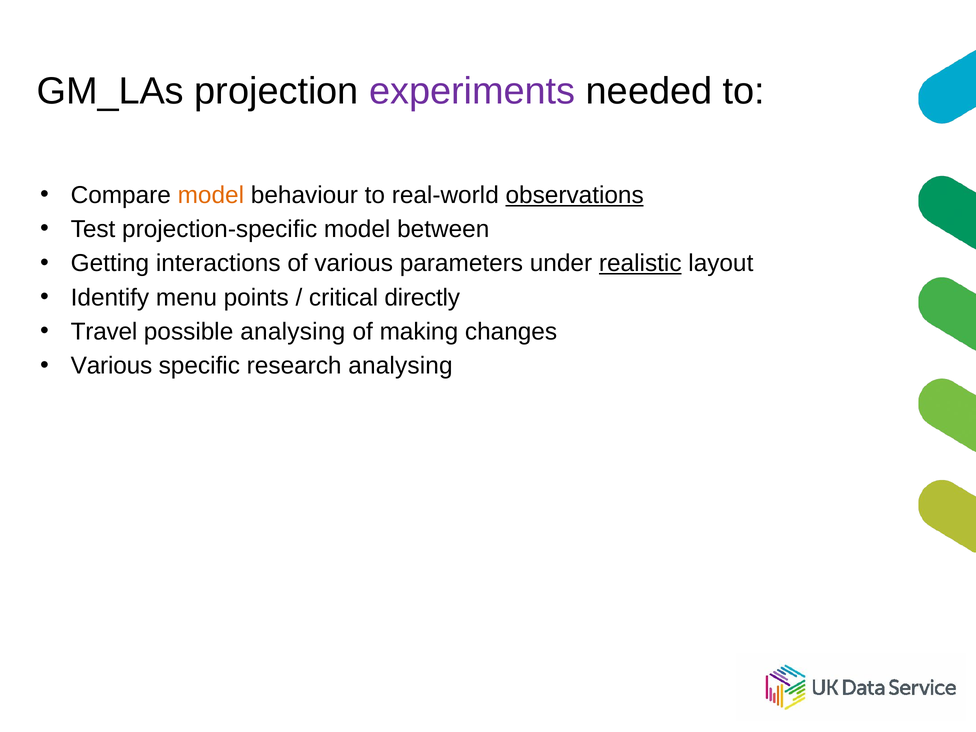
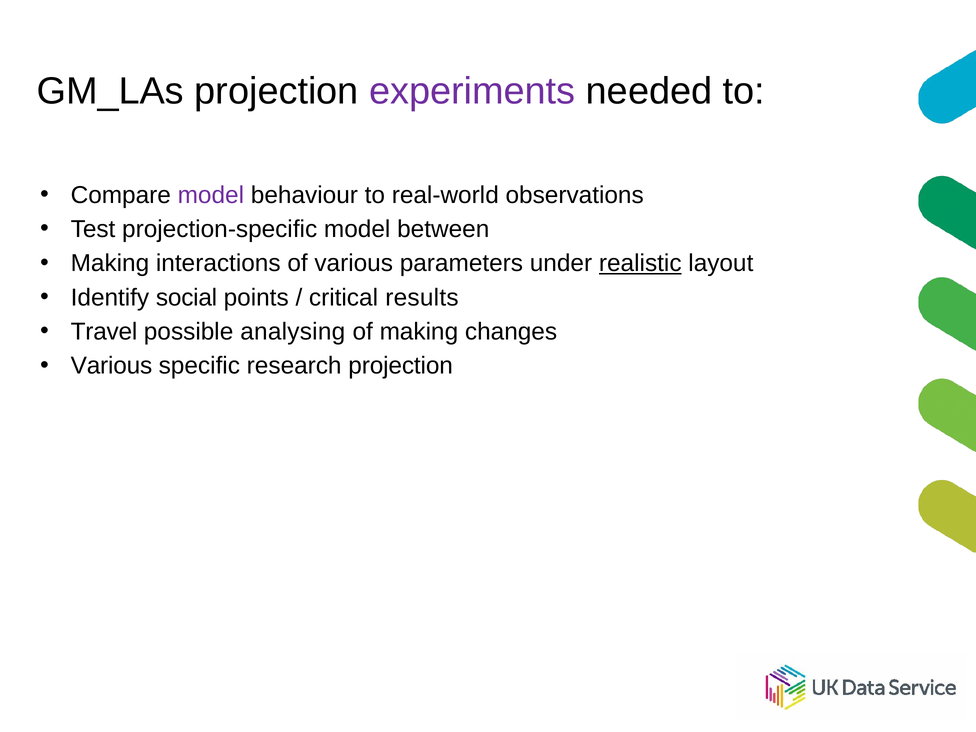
model at (211, 195) colour: orange -> purple
observations underline: present -> none
Getting at (110, 263): Getting -> Making
menu: menu -> social
directly: directly -> results
research analysing: analysing -> projection
